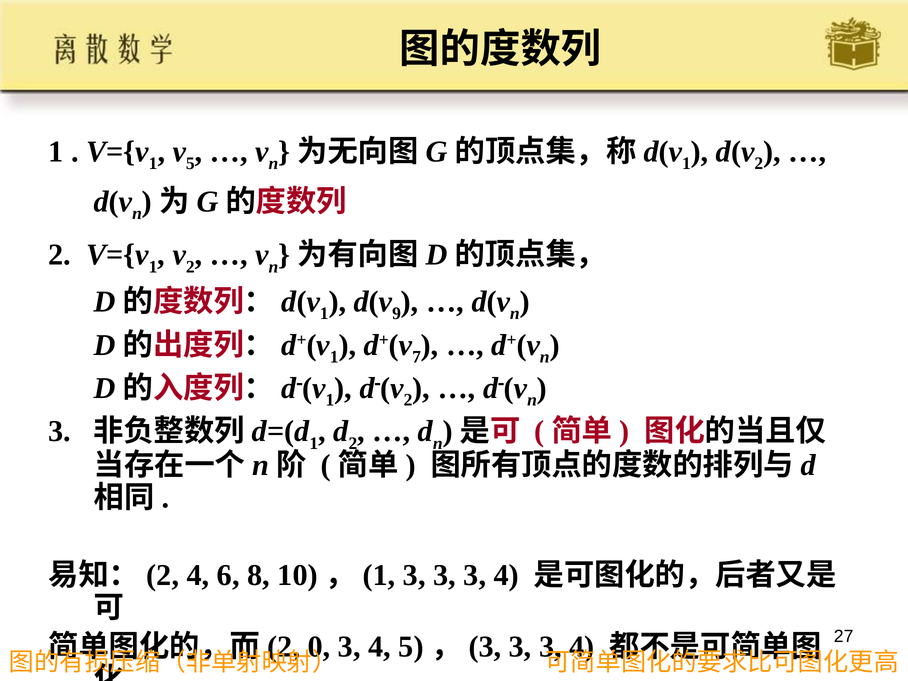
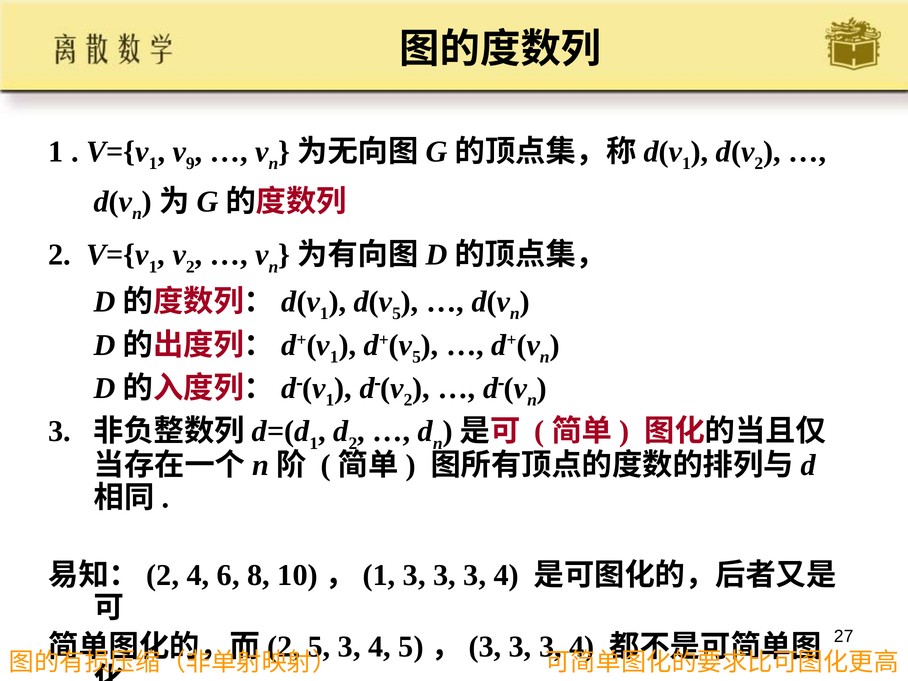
5: 5 -> 9
9 at (397, 314): 9 -> 5
7 at (417, 357): 7 -> 5
0 at (319, 647): 0 -> 5
